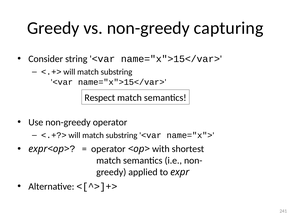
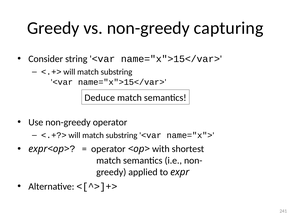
Respect: Respect -> Deduce
